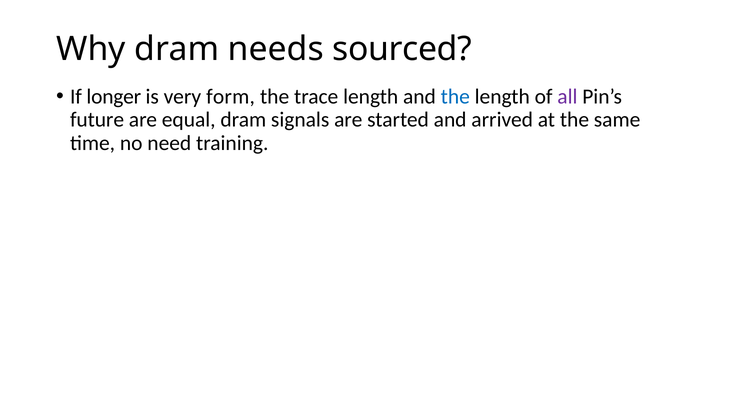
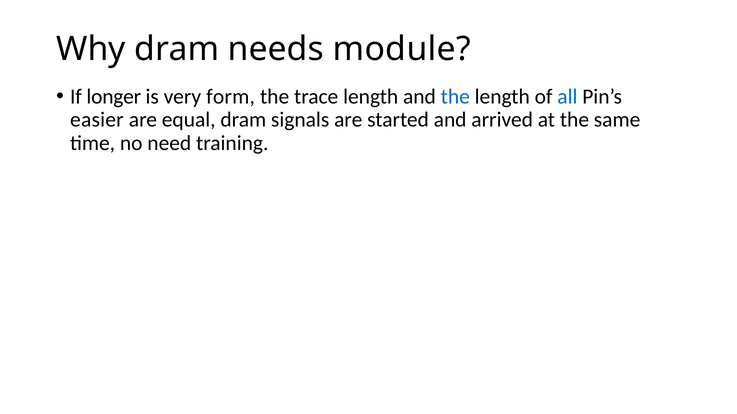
sourced: sourced -> module
all colour: purple -> blue
future: future -> easier
